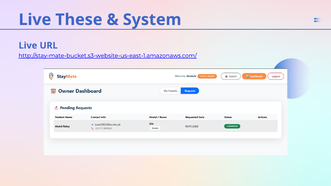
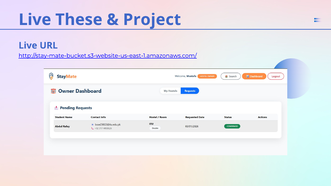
System: System -> Project
